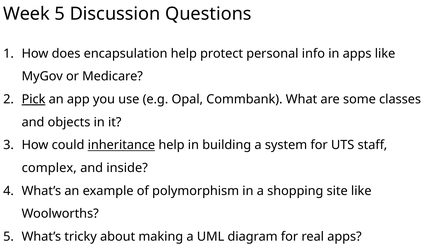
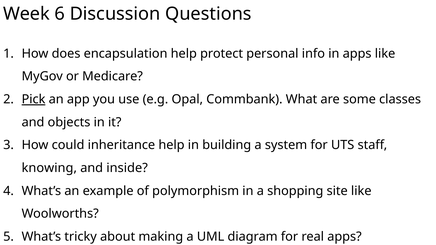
Week 5: 5 -> 6
inheritance underline: present -> none
complex: complex -> knowing
